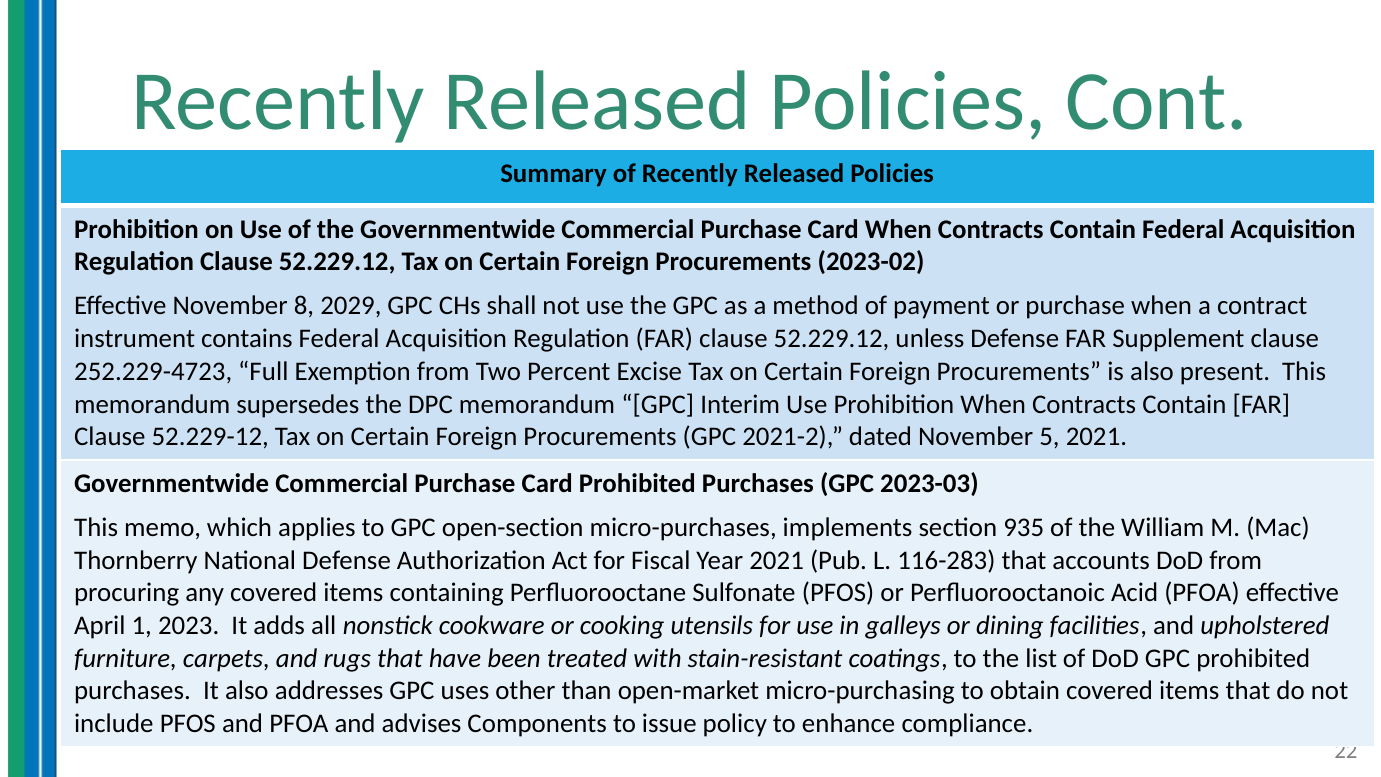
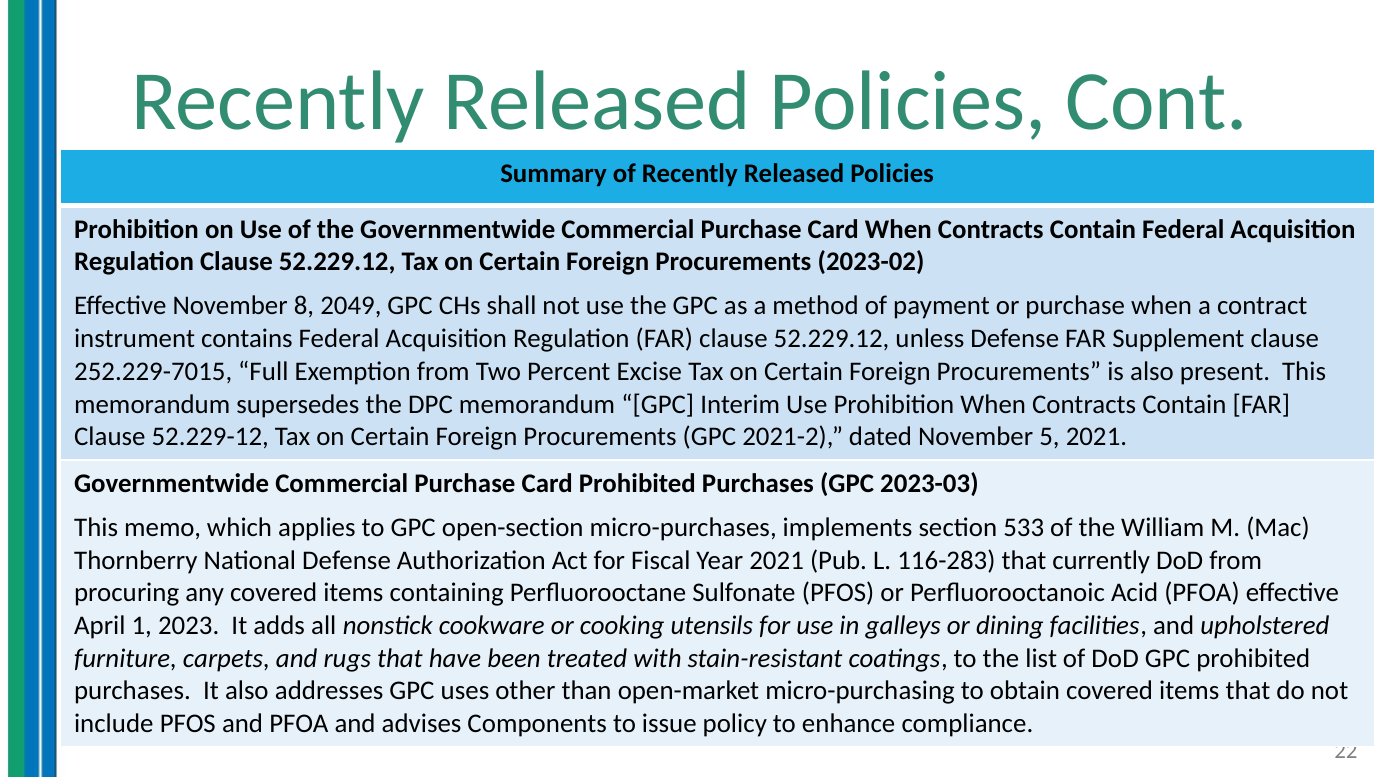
2029: 2029 -> 2049
252.229-4723: 252.229-4723 -> 252.229-7015
935: 935 -> 533
accounts: accounts -> currently
